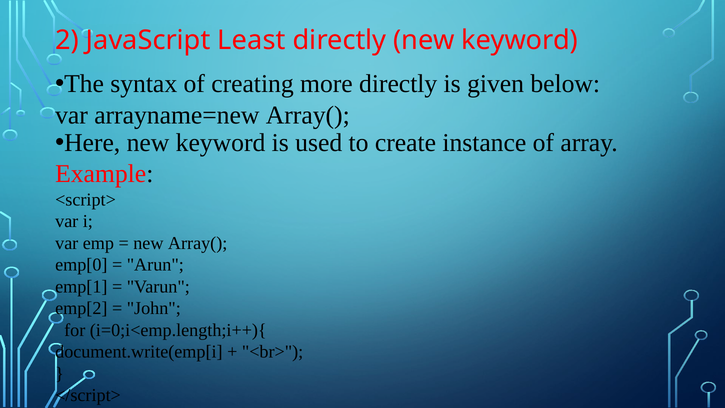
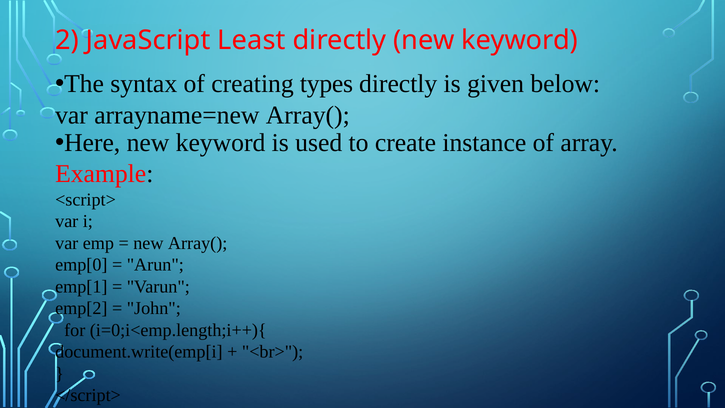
more: more -> types
